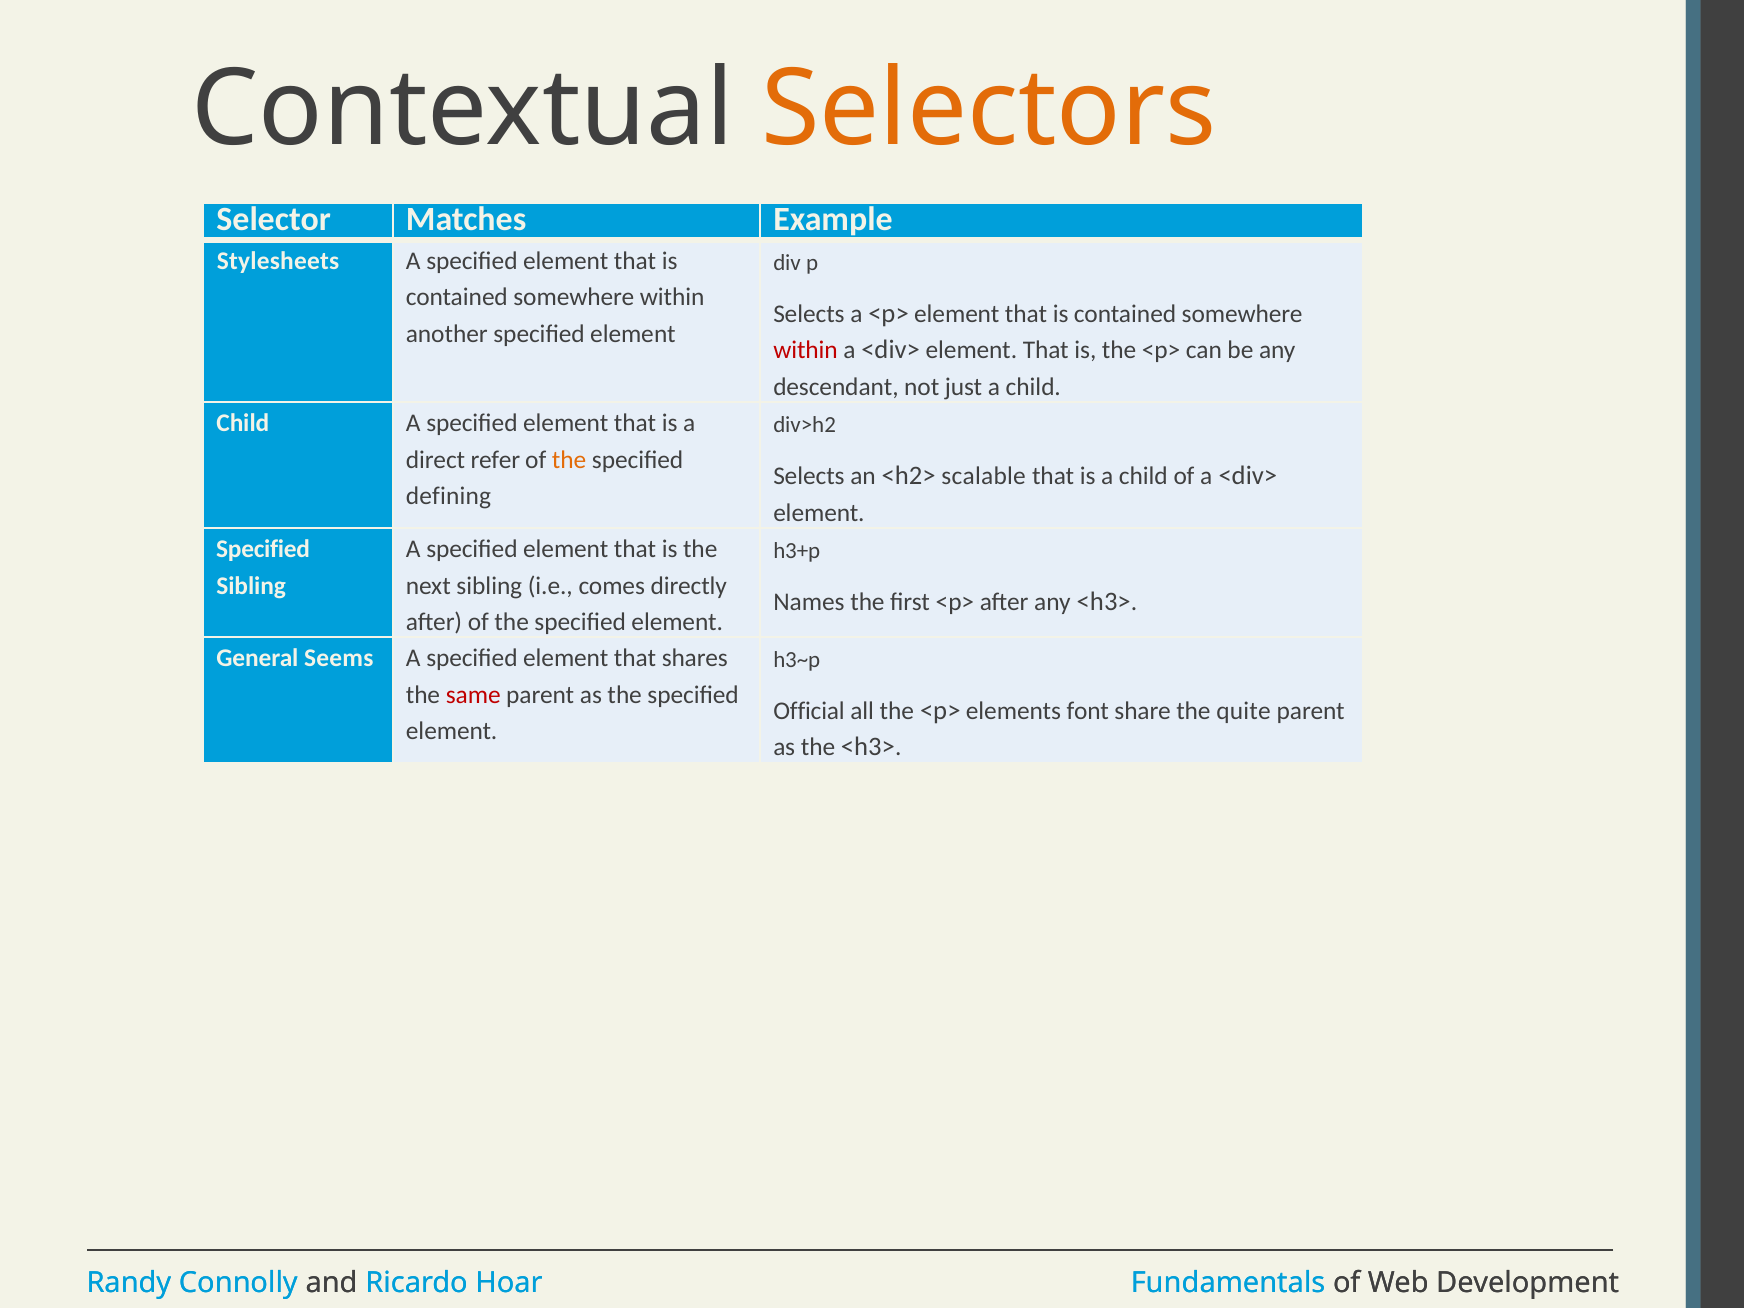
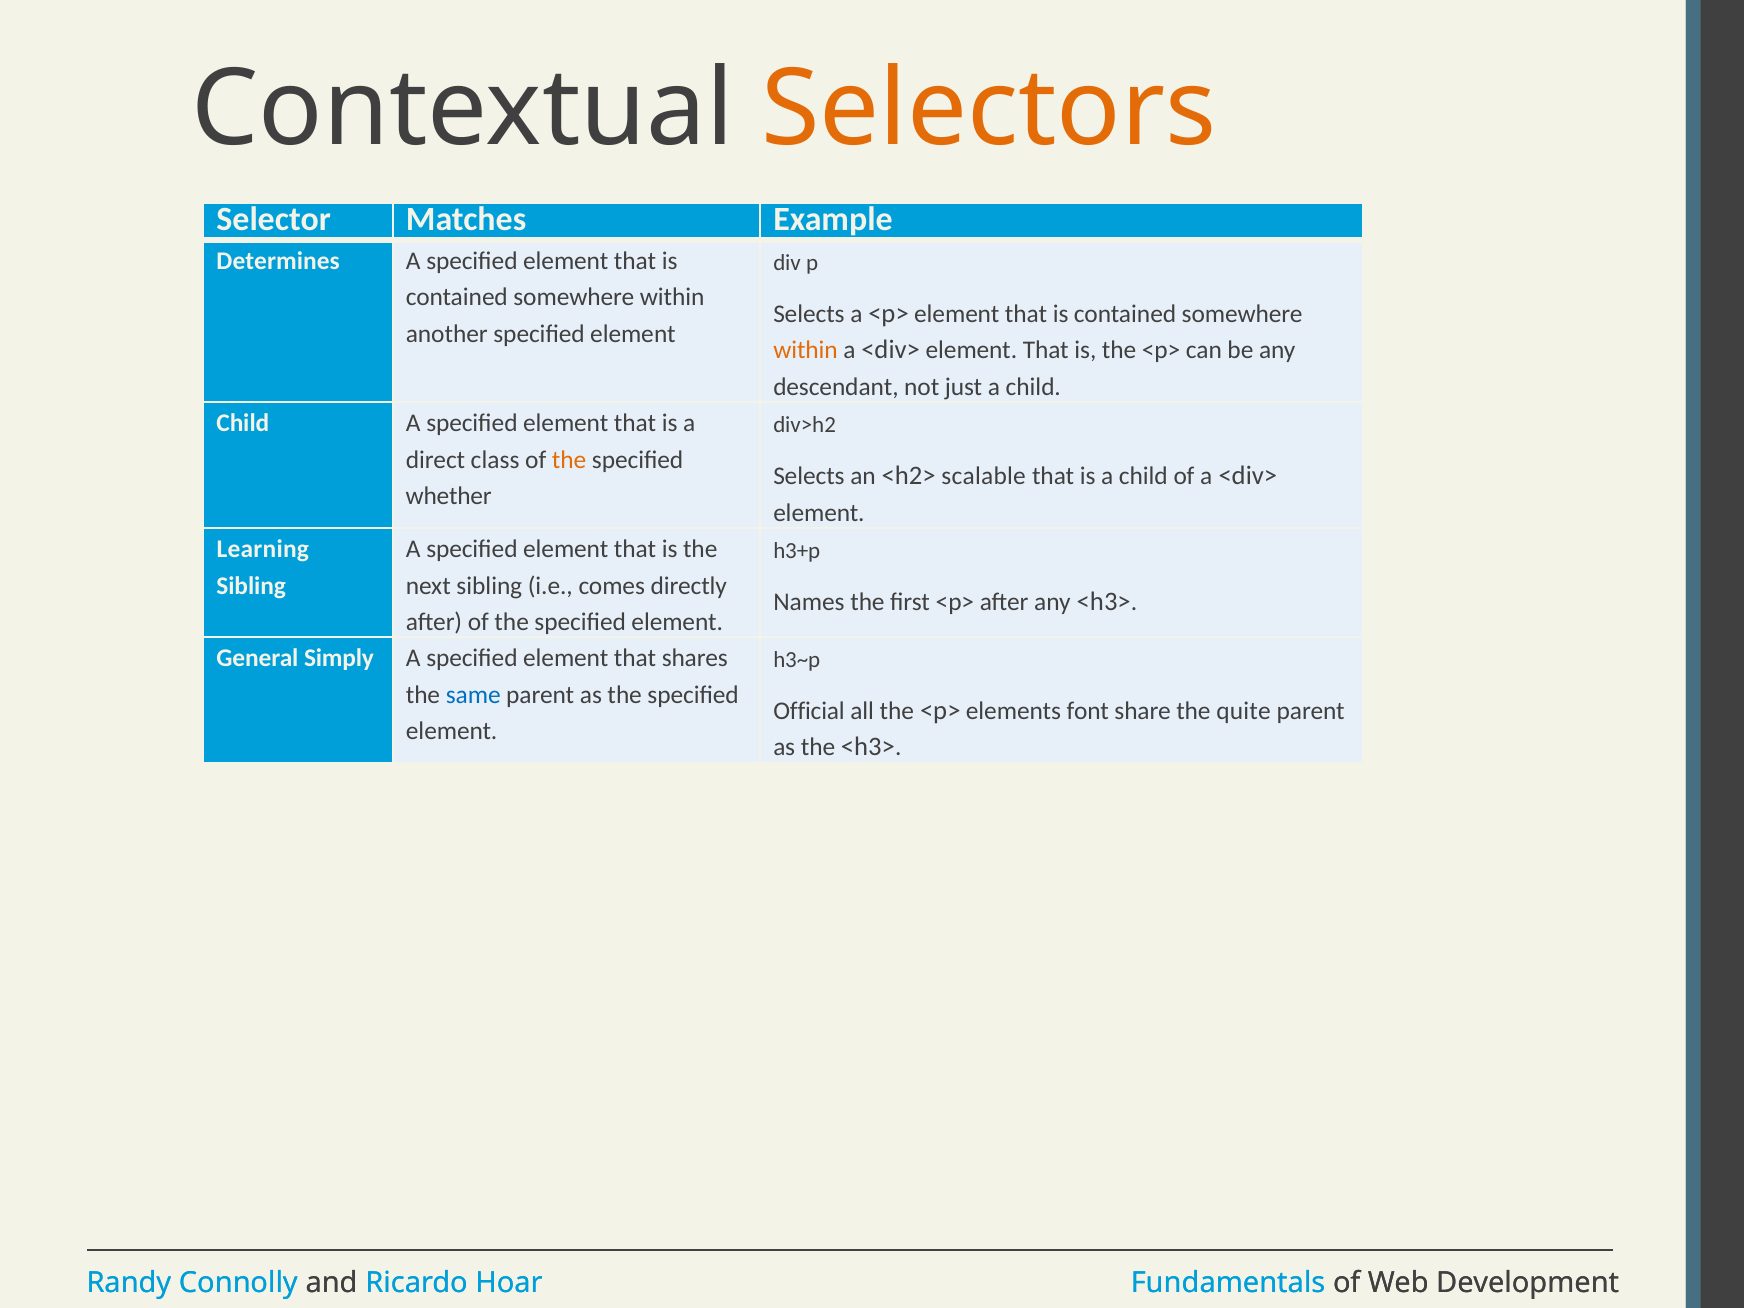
Stylesheets: Stylesheets -> Determines
within at (805, 350) colour: red -> orange
refer: refer -> class
defining: defining -> whether
Specified at (263, 549): Specified -> Learning
Seems: Seems -> Simply
same colour: red -> blue
